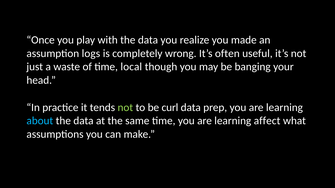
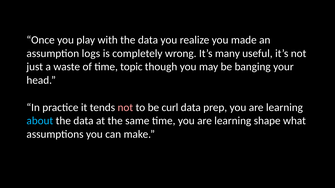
often: often -> many
local: local -> topic
not at (125, 108) colour: light green -> pink
affect: affect -> shape
